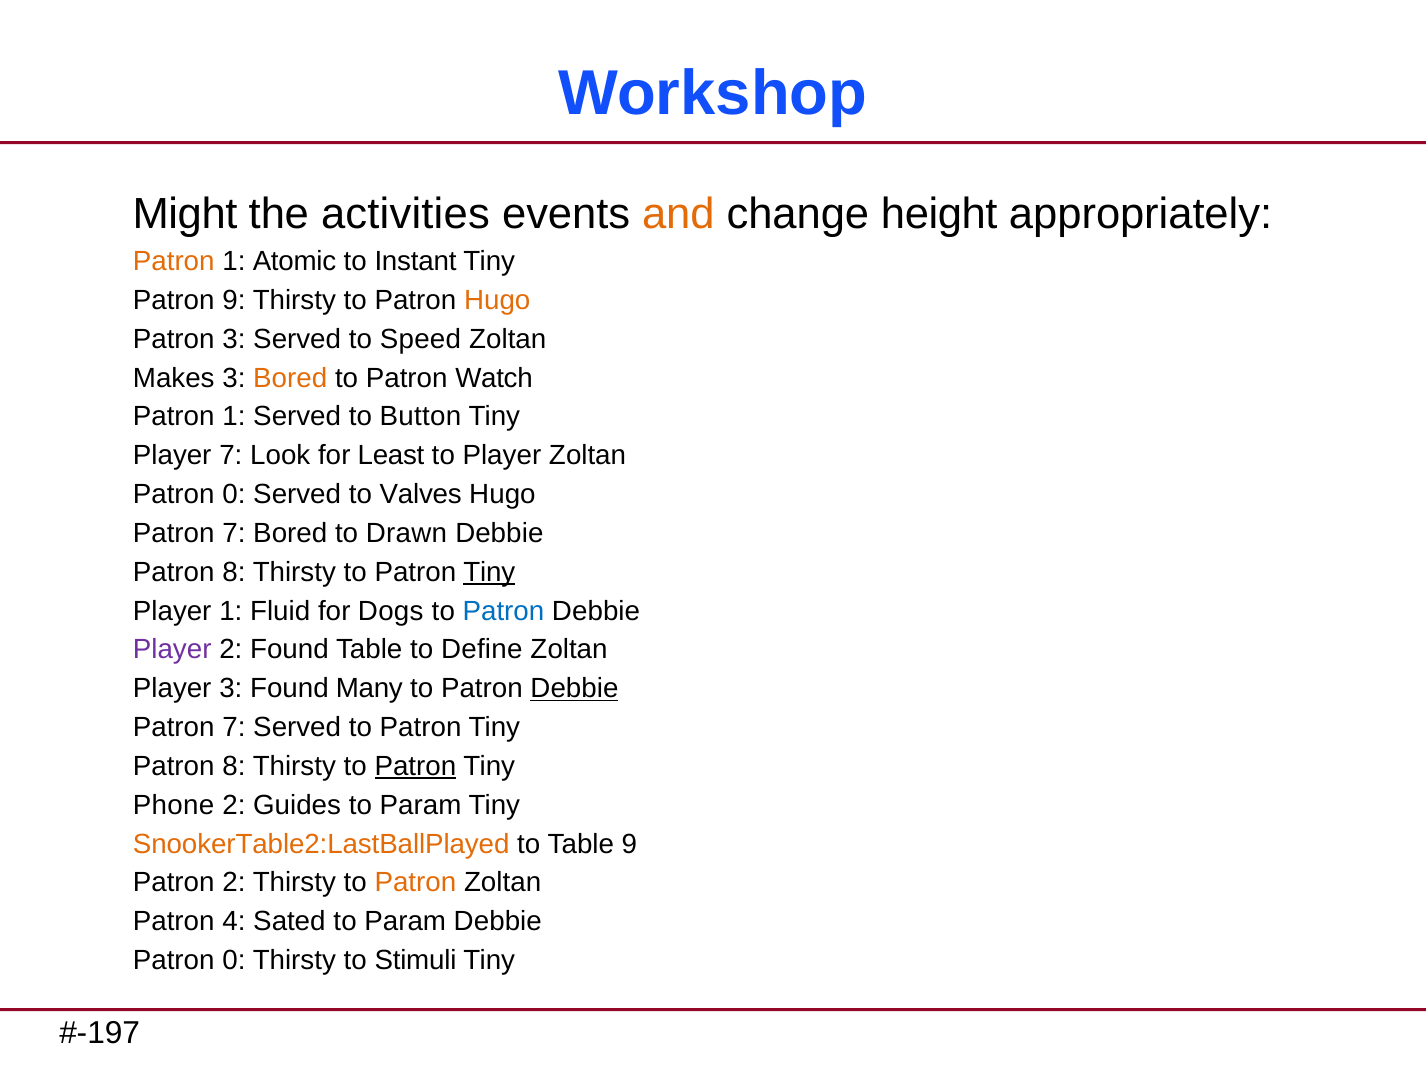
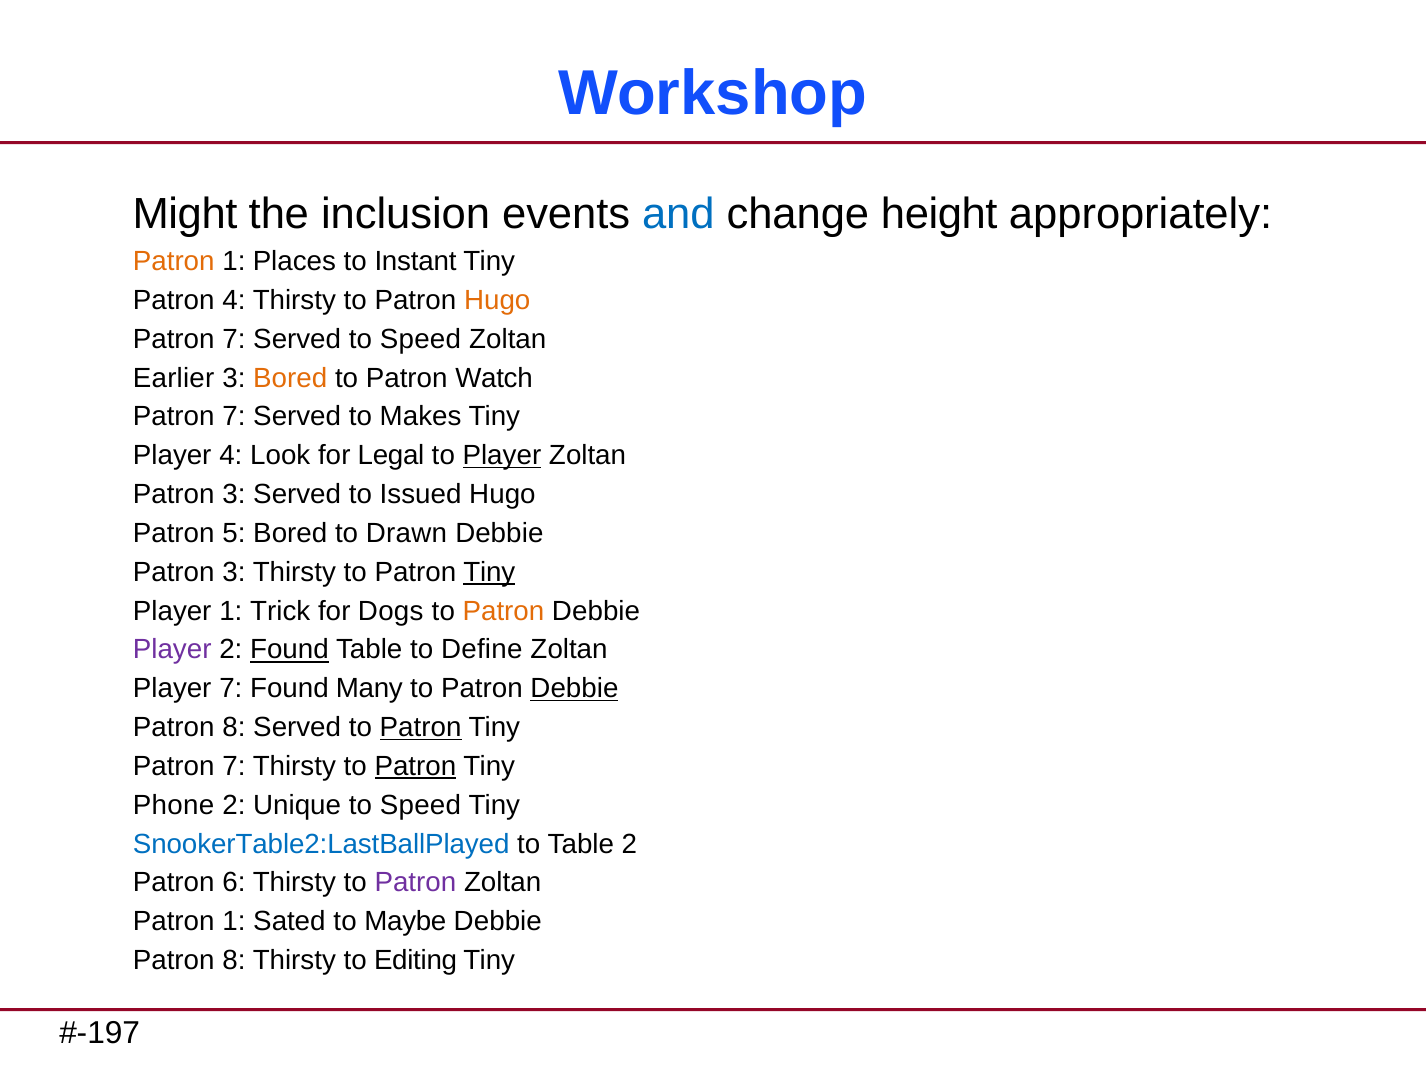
activities: activities -> inclusion
and at (678, 214) colour: orange -> blue
Atomic: Atomic -> Places
Patron 9: 9 -> 4
3 at (234, 339): 3 -> 7
Makes: Makes -> Earlier
1 at (234, 417): 1 -> 7
Button: Button -> Makes
Player 7: 7 -> 4
Least: Least -> Legal
Player at (502, 456) underline: none -> present
0 at (234, 495): 0 -> 3
Valves: Valves -> Issued
7 at (234, 534): 7 -> 5
8 at (234, 572): 8 -> 3
Fluid: Fluid -> Trick
Patron at (503, 611) colour: blue -> orange
Found at (289, 650) underline: none -> present
Player 3: 3 -> 7
7 at (234, 728): 7 -> 8
Patron at (421, 728) underline: none -> present
8 at (234, 767): 8 -> 7
Guides: Guides -> Unique
Param at (421, 805): Param -> Speed
SnookerTable2:LastBallPlayed colour: orange -> blue
Table 9: 9 -> 2
Patron 2: 2 -> 6
Patron at (415, 883) colour: orange -> purple
4 at (234, 922): 4 -> 1
Sated to Param: Param -> Maybe
0 at (234, 961): 0 -> 8
Stimuli: Stimuli -> Editing
